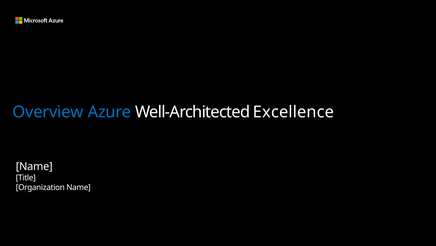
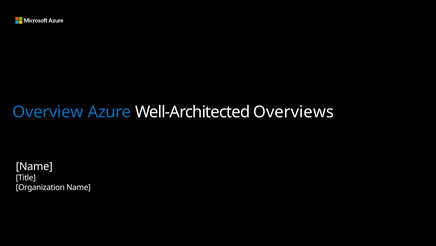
Excellence: Excellence -> Overviews
